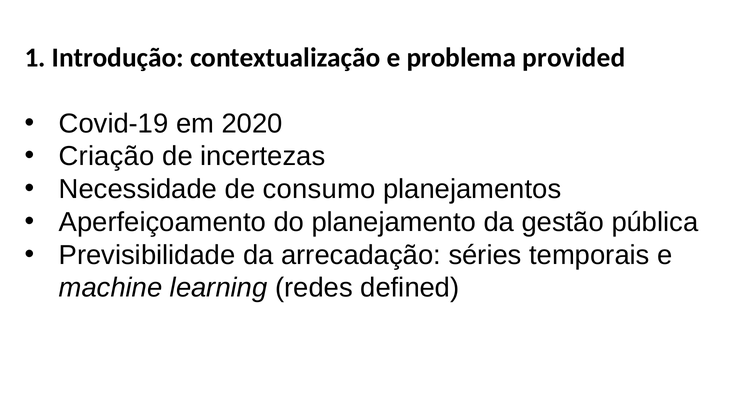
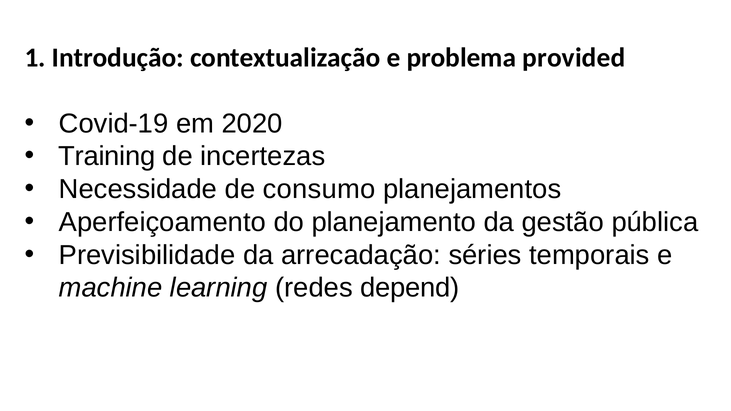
Criação: Criação -> Training
defined: defined -> depend
